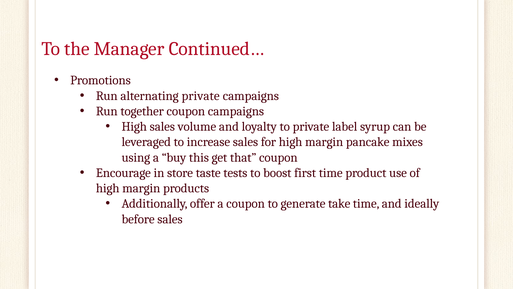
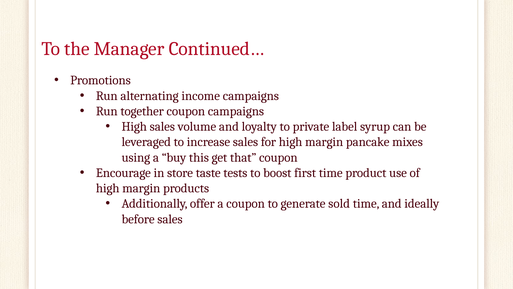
alternating private: private -> income
take: take -> sold
